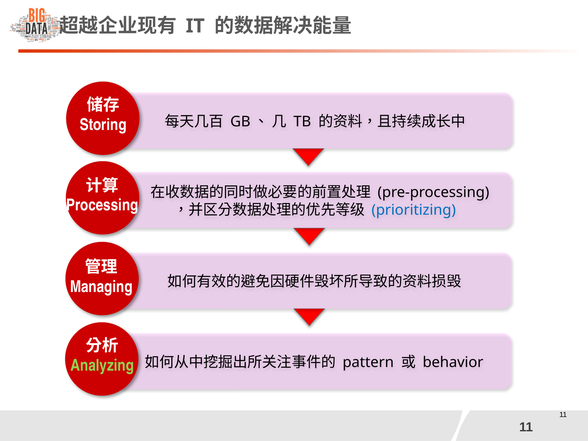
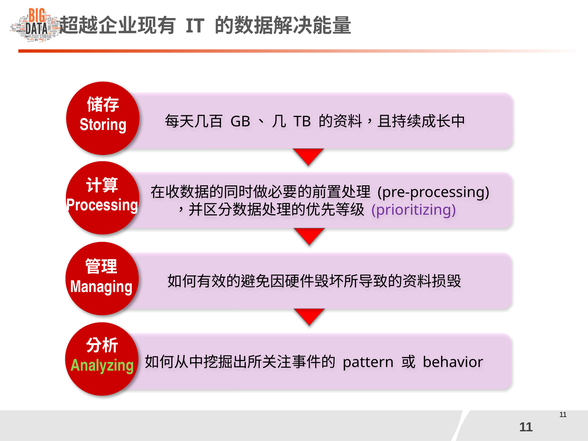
prioritizing colour: blue -> purple
